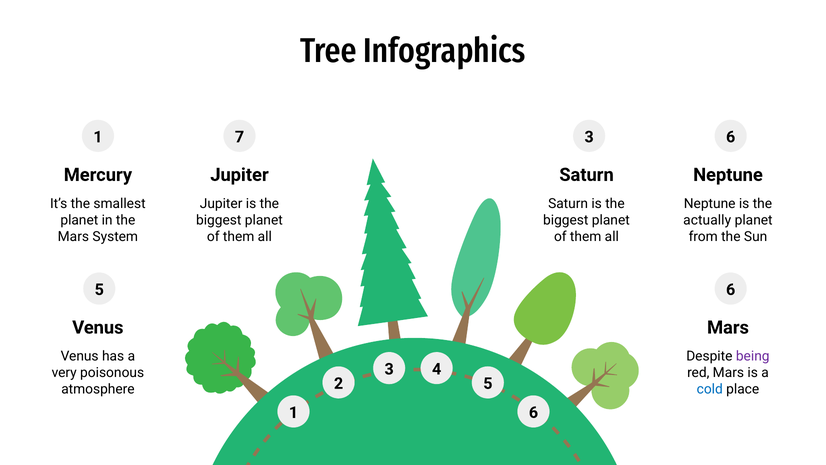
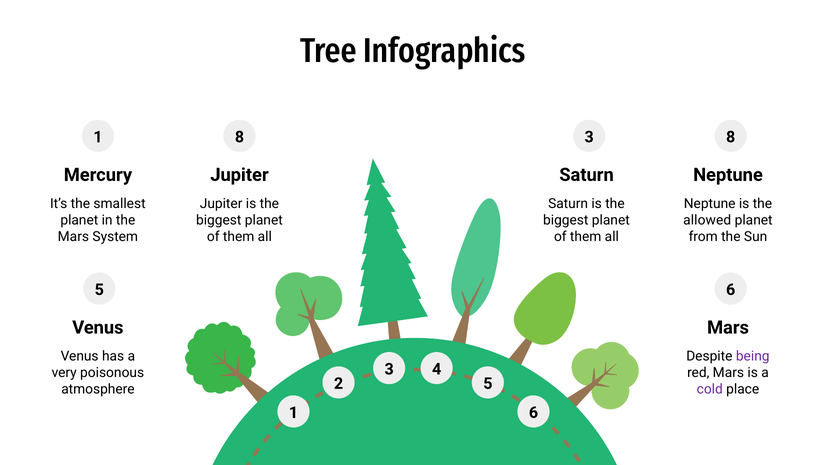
1 7: 7 -> 8
6 at (731, 137): 6 -> 8
actually: actually -> allowed
cold colour: blue -> purple
